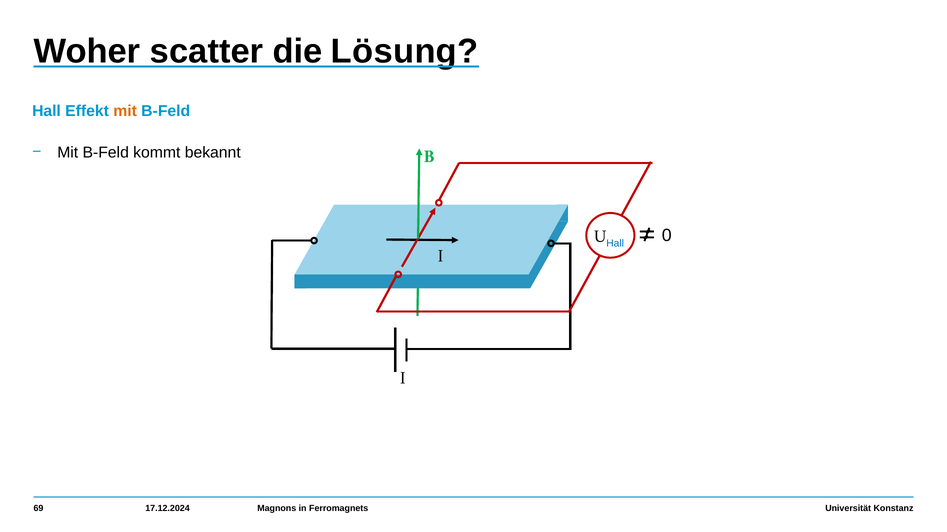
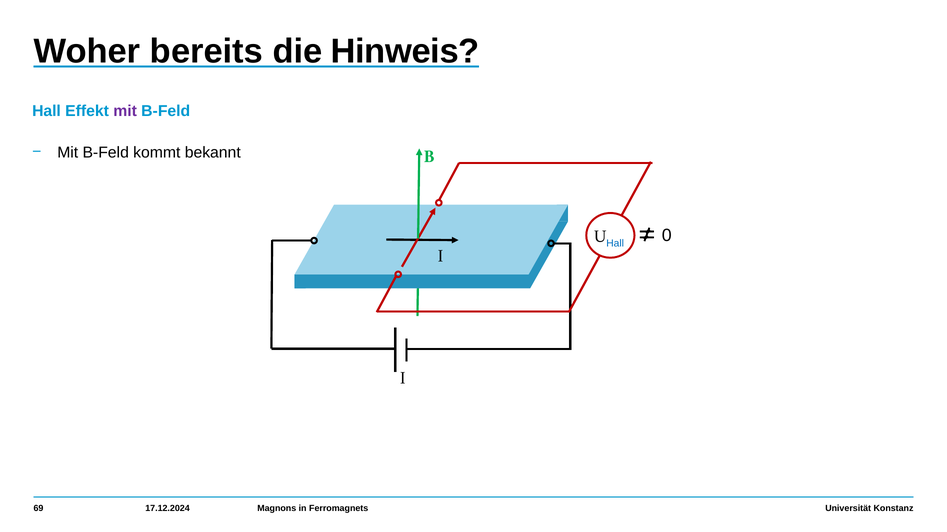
scatter: scatter -> bereits
Lösung: Lösung -> Hinweis
mit at (125, 111) colour: orange -> purple
